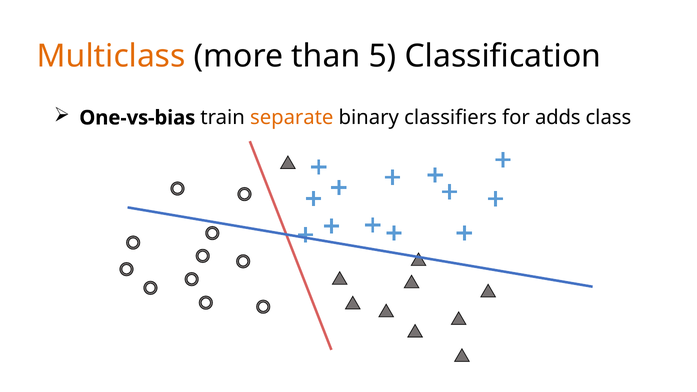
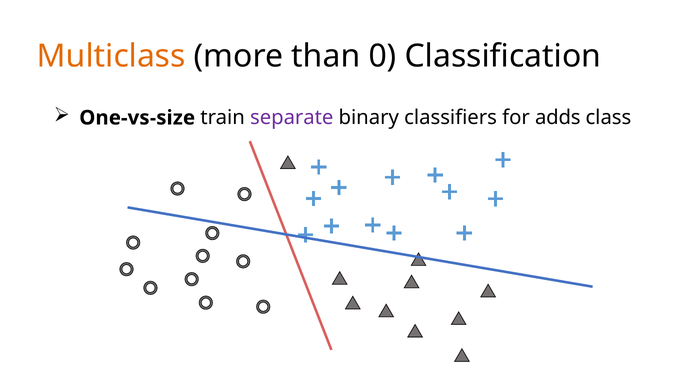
5: 5 -> 0
One-vs-bias: One-vs-bias -> One-vs-size
separate colour: orange -> purple
